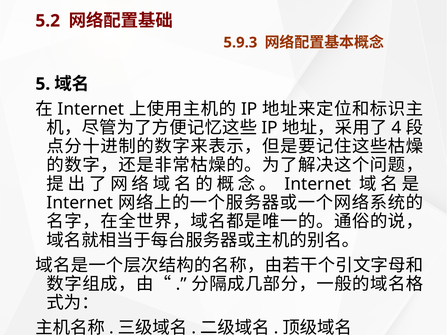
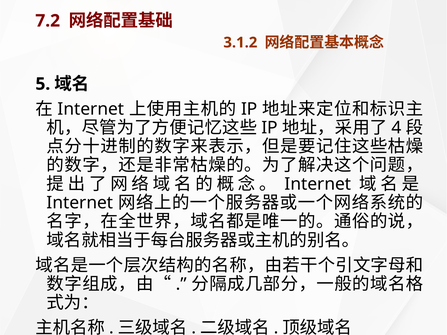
5.2: 5.2 -> 7.2
5.9.3: 5.9.3 -> 3.1.2
